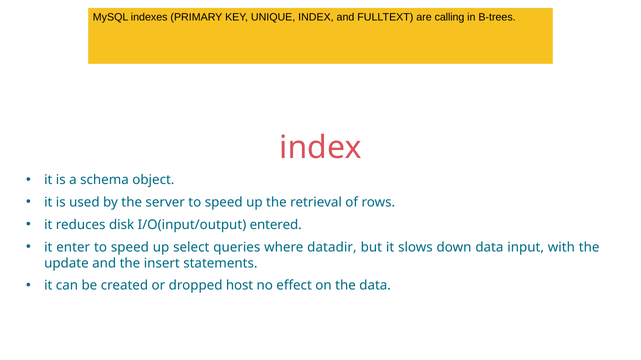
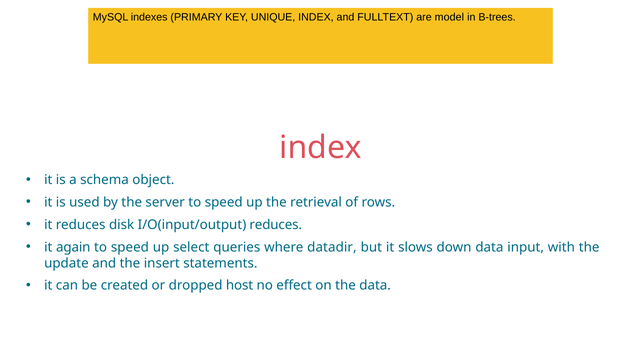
calling: calling -> model
I/O(input/output entered: entered -> reduces
enter: enter -> again
